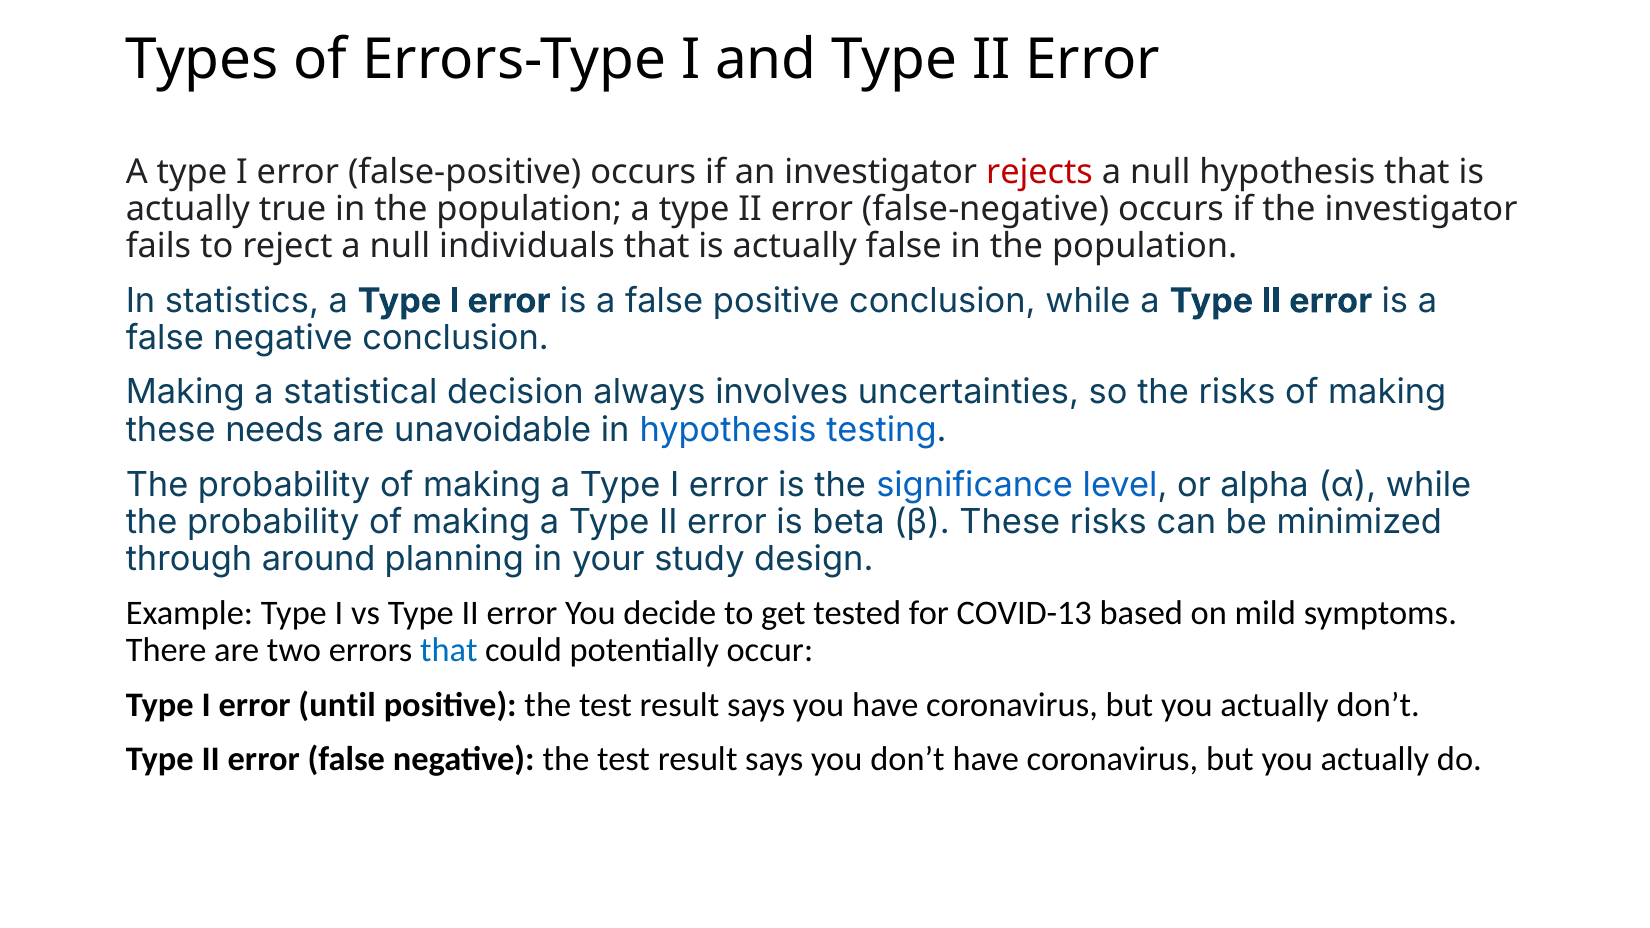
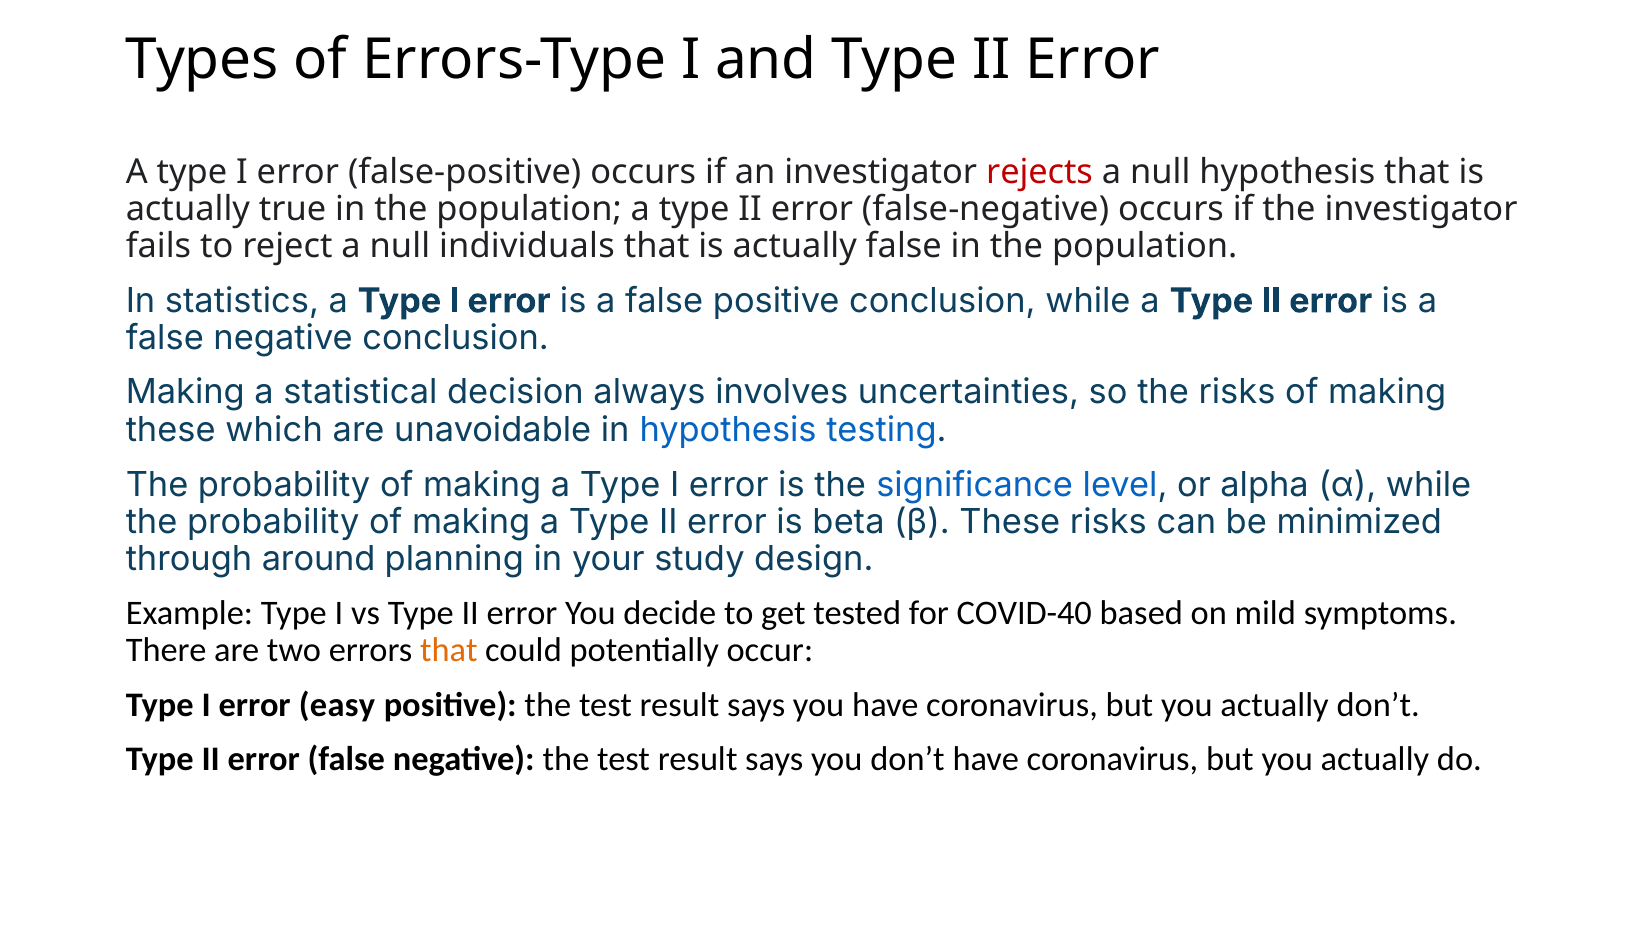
needs: needs -> which
COVID-13: COVID-13 -> COVID-40
that at (449, 651) colour: blue -> orange
until: until -> easy
